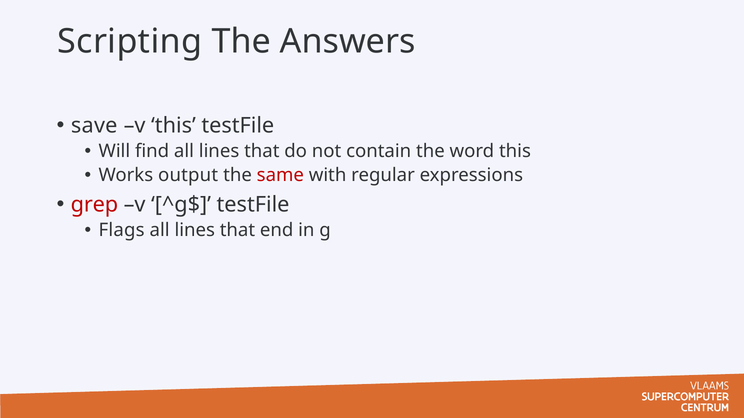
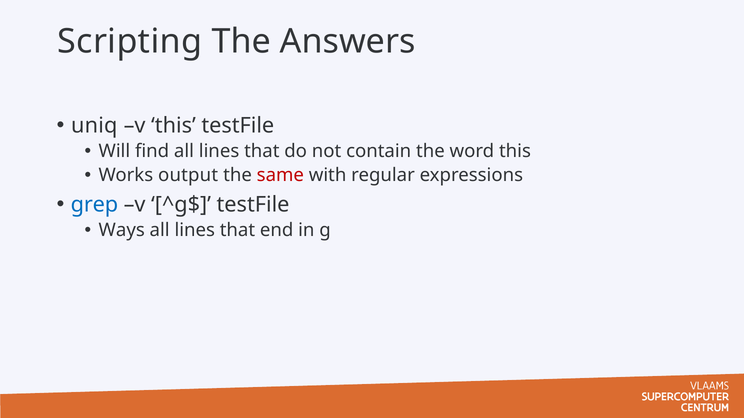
save: save -> uniq
grep colour: red -> blue
Flags: Flags -> Ways
